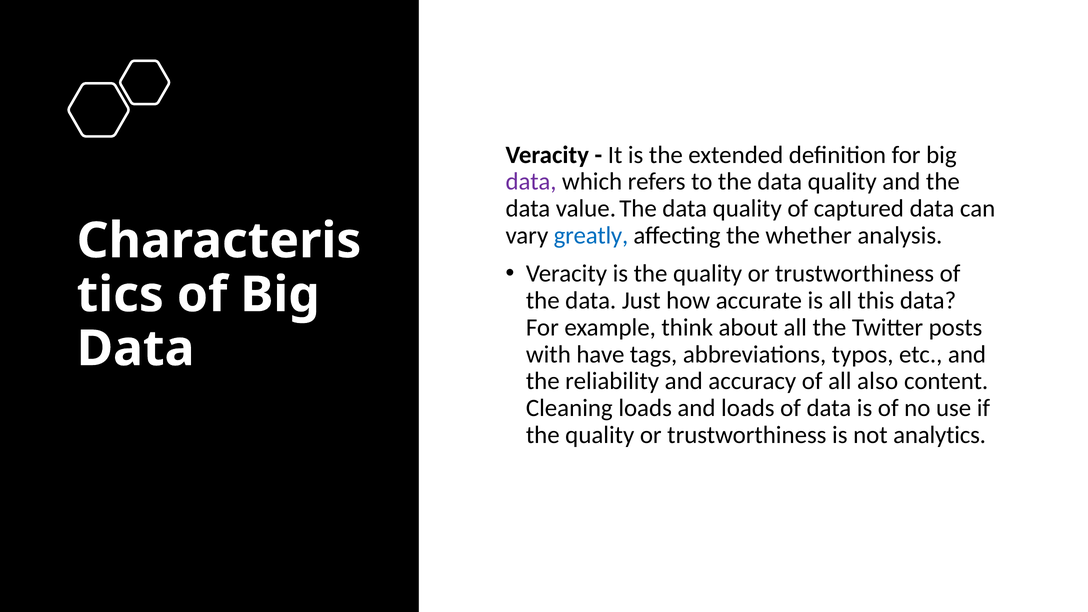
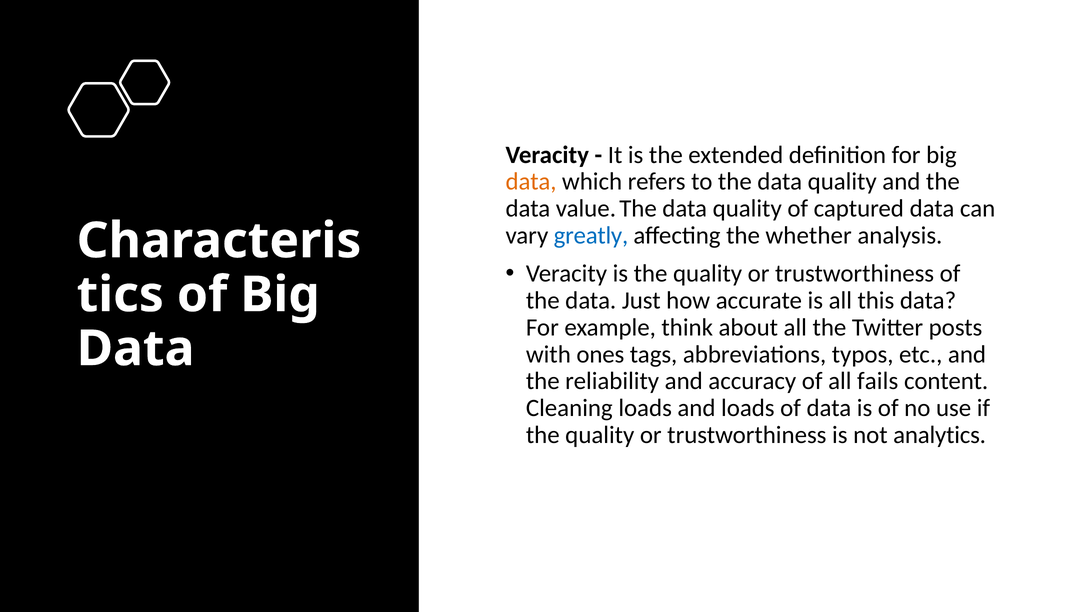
data at (531, 182) colour: purple -> orange
have: have -> ones
also: also -> fails
